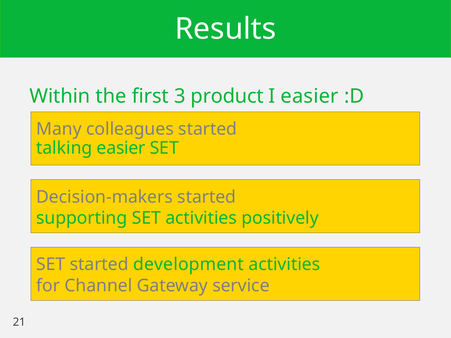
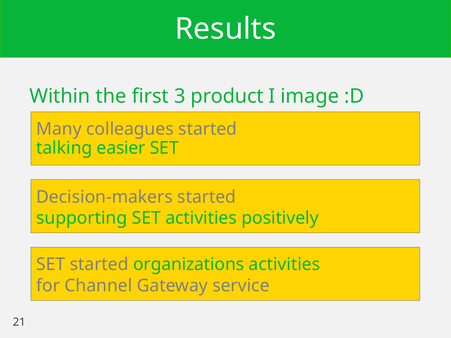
I easier: easier -> image
development: development -> organizations
